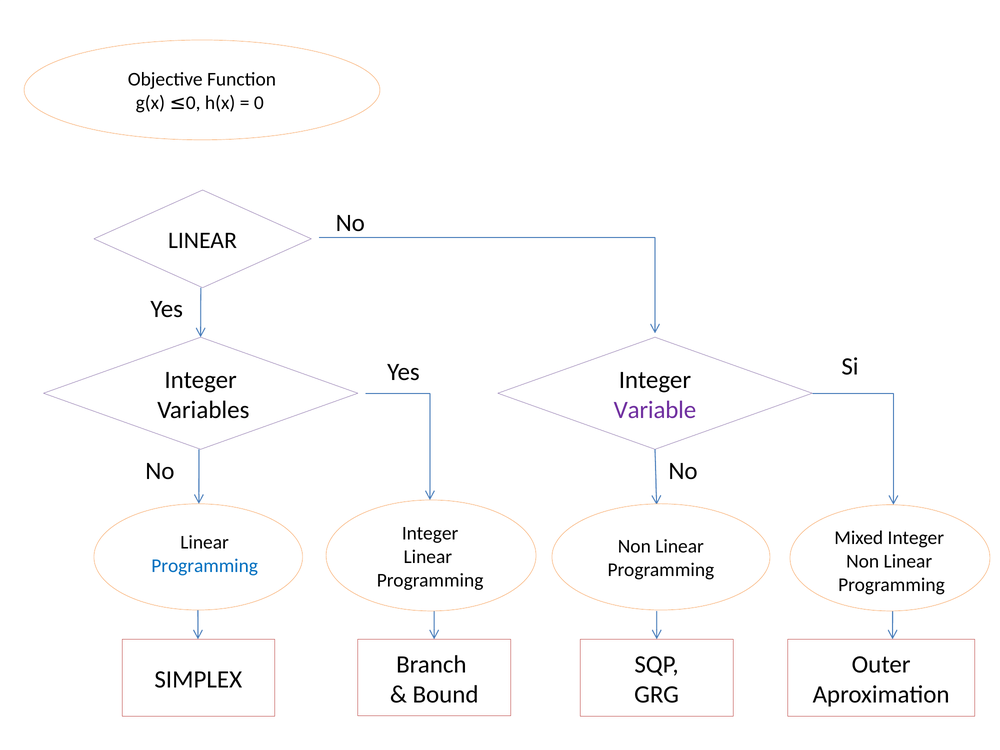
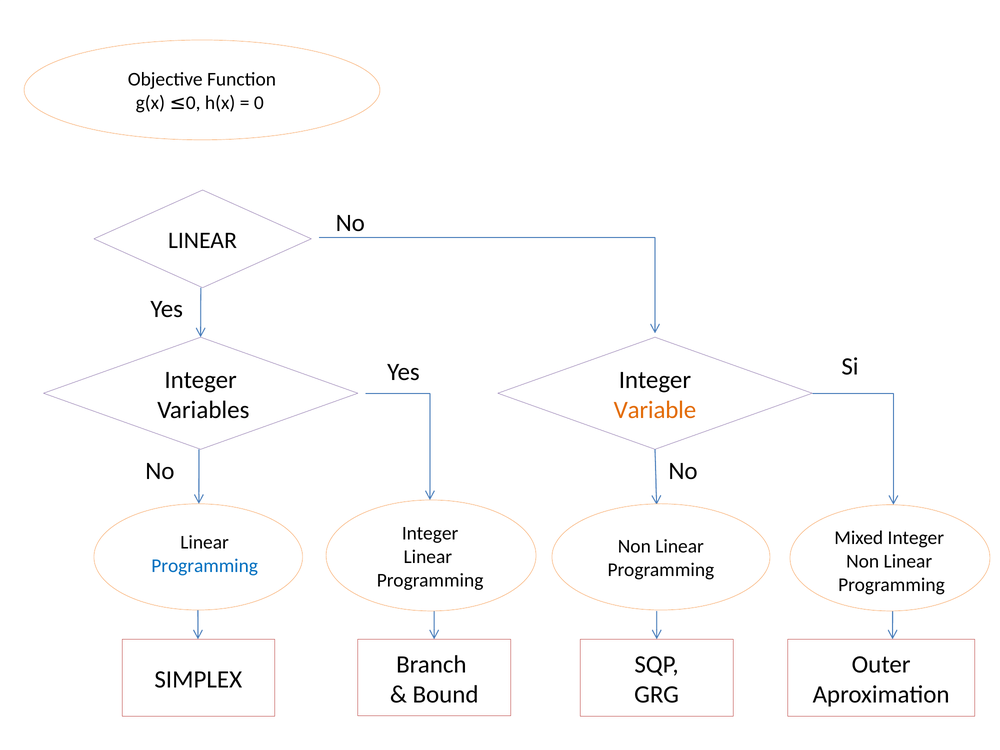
Variable colour: purple -> orange
